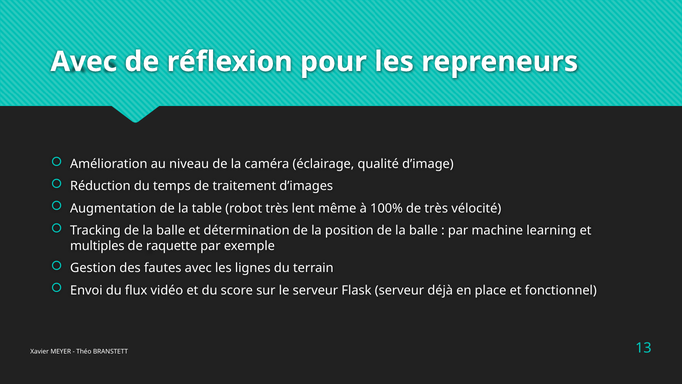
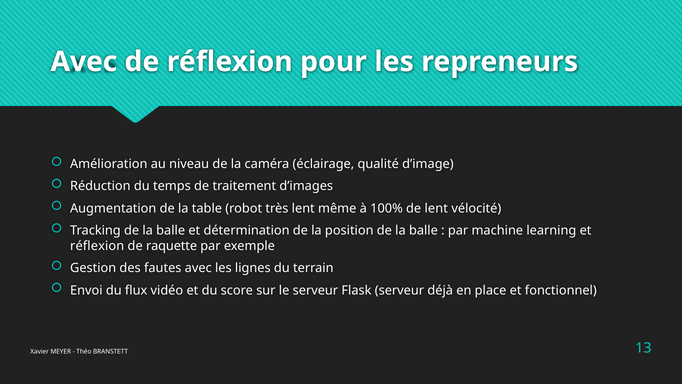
de très: très -> lent
multiples at (97, 246): multiples -> réflexion
